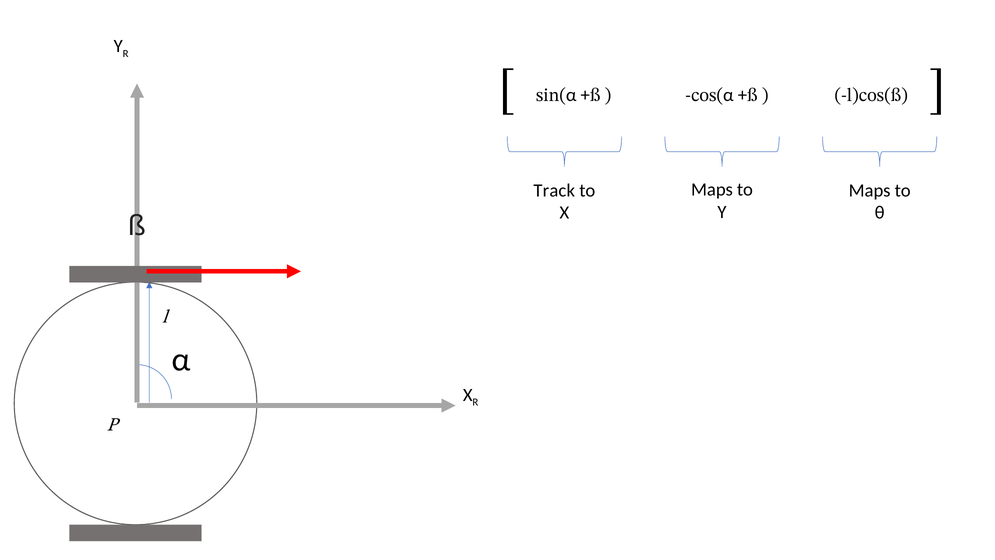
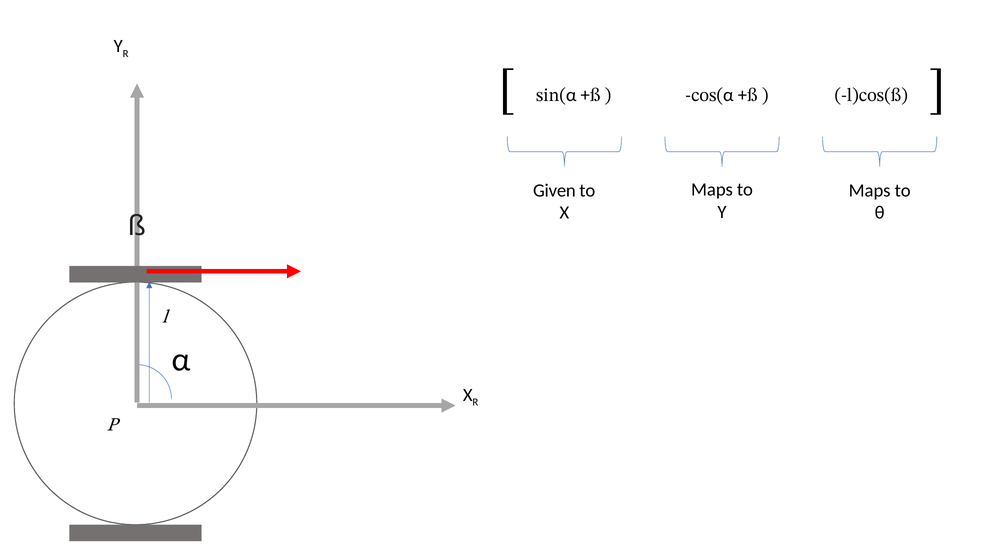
Track: Track -> Given
